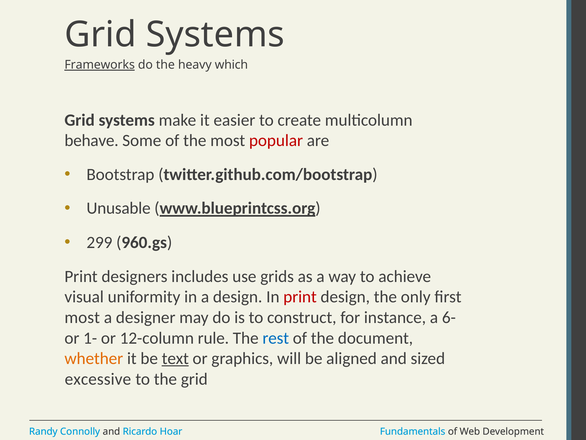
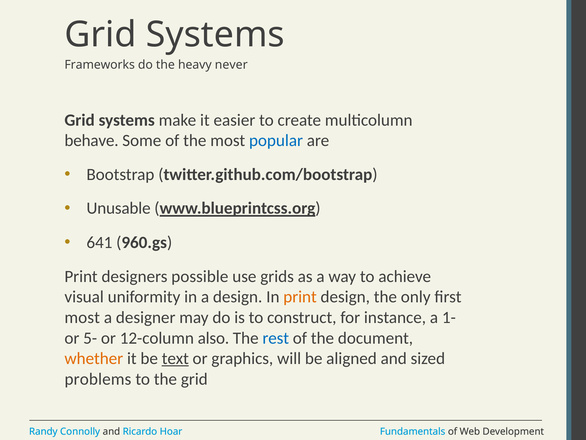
Frameworks underline: present -> none
which: which -> never
popular colour: red -> blue
299: 299 -> 641
includes: includes -> possible
print at (300, 297) colour: red -> orange
6-: 6- -> 1-
1-: 1- -> 5-
rule: rule -> also
excessive: excessive -> problems
